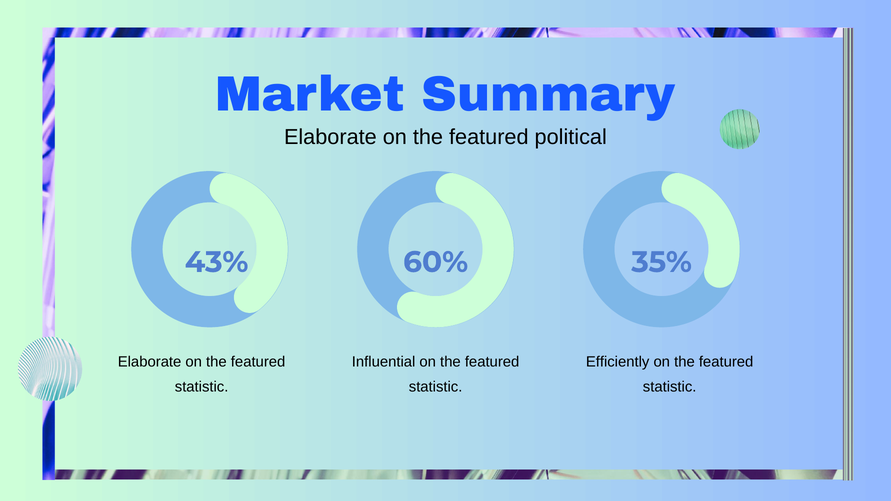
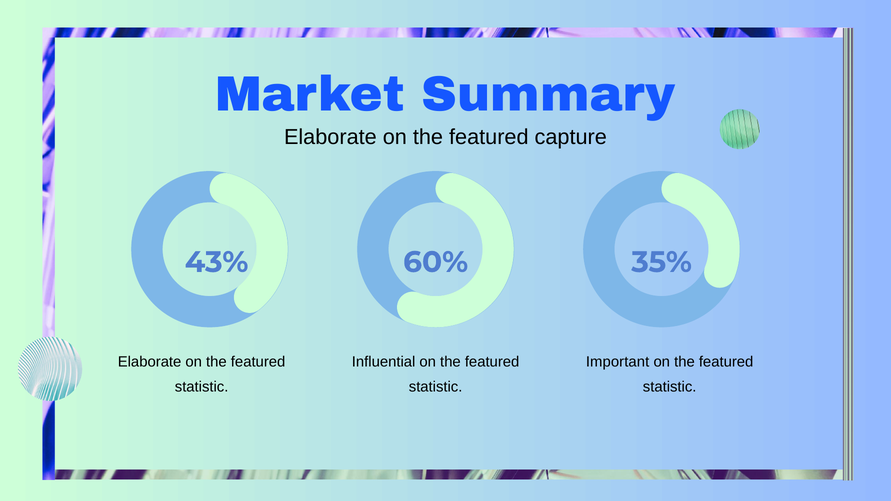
political: political -> capture
Efficiently: Efficiently -> Important
